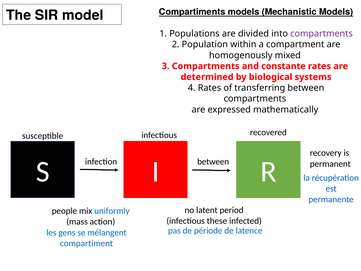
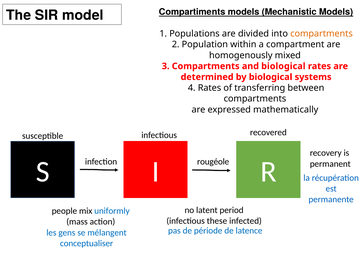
compartments at (322, 34) colour: purple -> orange
and constante: constante -> biological
infection between: between -> rougéole
compartiment: compartiment -> conceptualiser
